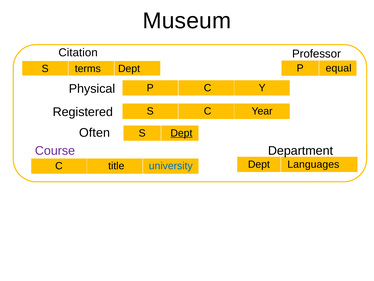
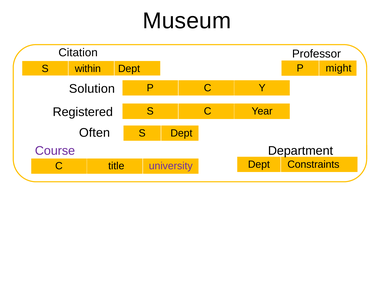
equal: equal -> might
terms: terms -> within
Physical: Physical -> Solution
Dept at (181, 133) underline: present -> none
Languages: Languages -> Constraints
university colour: blue -> purple
